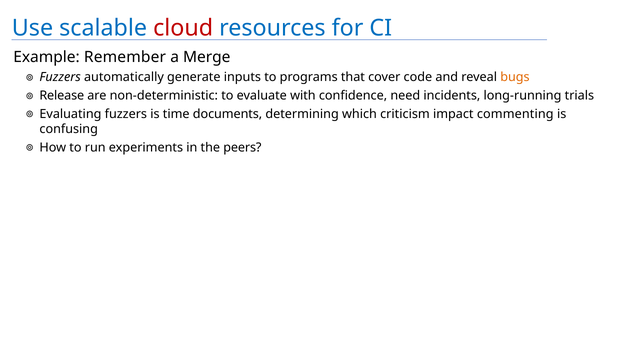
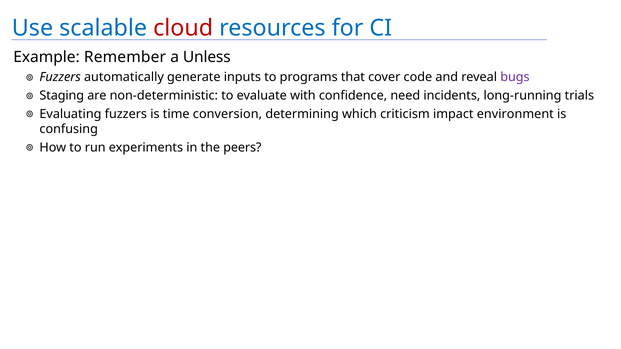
Merge: Merge -> Unless
bugs colour: orange -> purple
Release: Release -> Staging
documents: documents -> conversion
commenting: commenting -> environment
